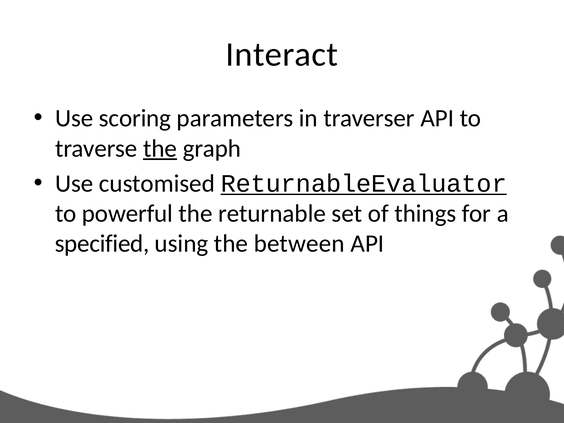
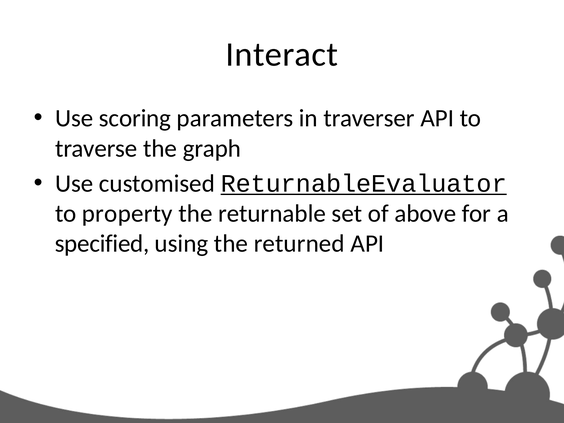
the at (160, 148) underline: present -> none
powerful: powerful -> property
things: things -> above
between: between -> returned
